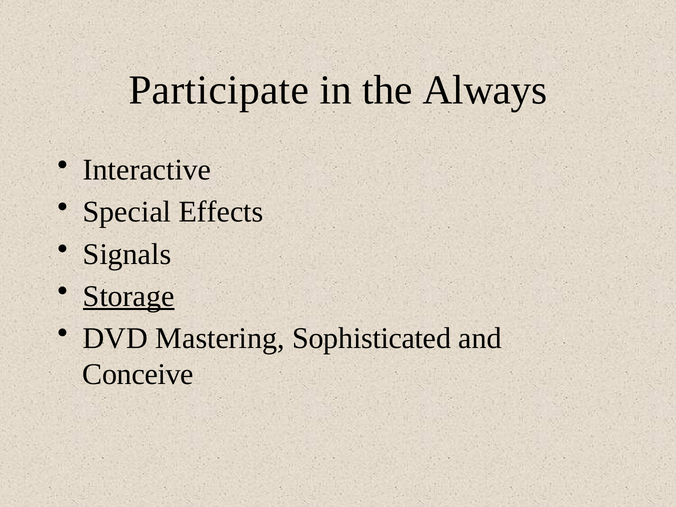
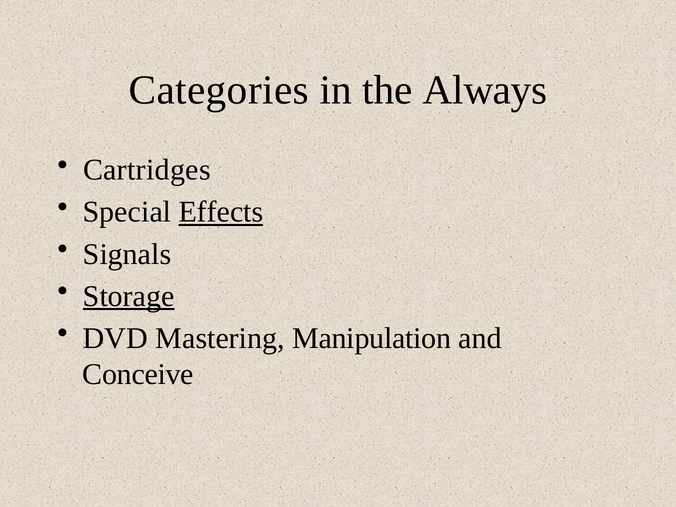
Participate: Participate -> Categories
Interactive: Interactive -> Cartridges
Effects underline: none -> present
Sophisticated: Sophisticated -> Manipulation
